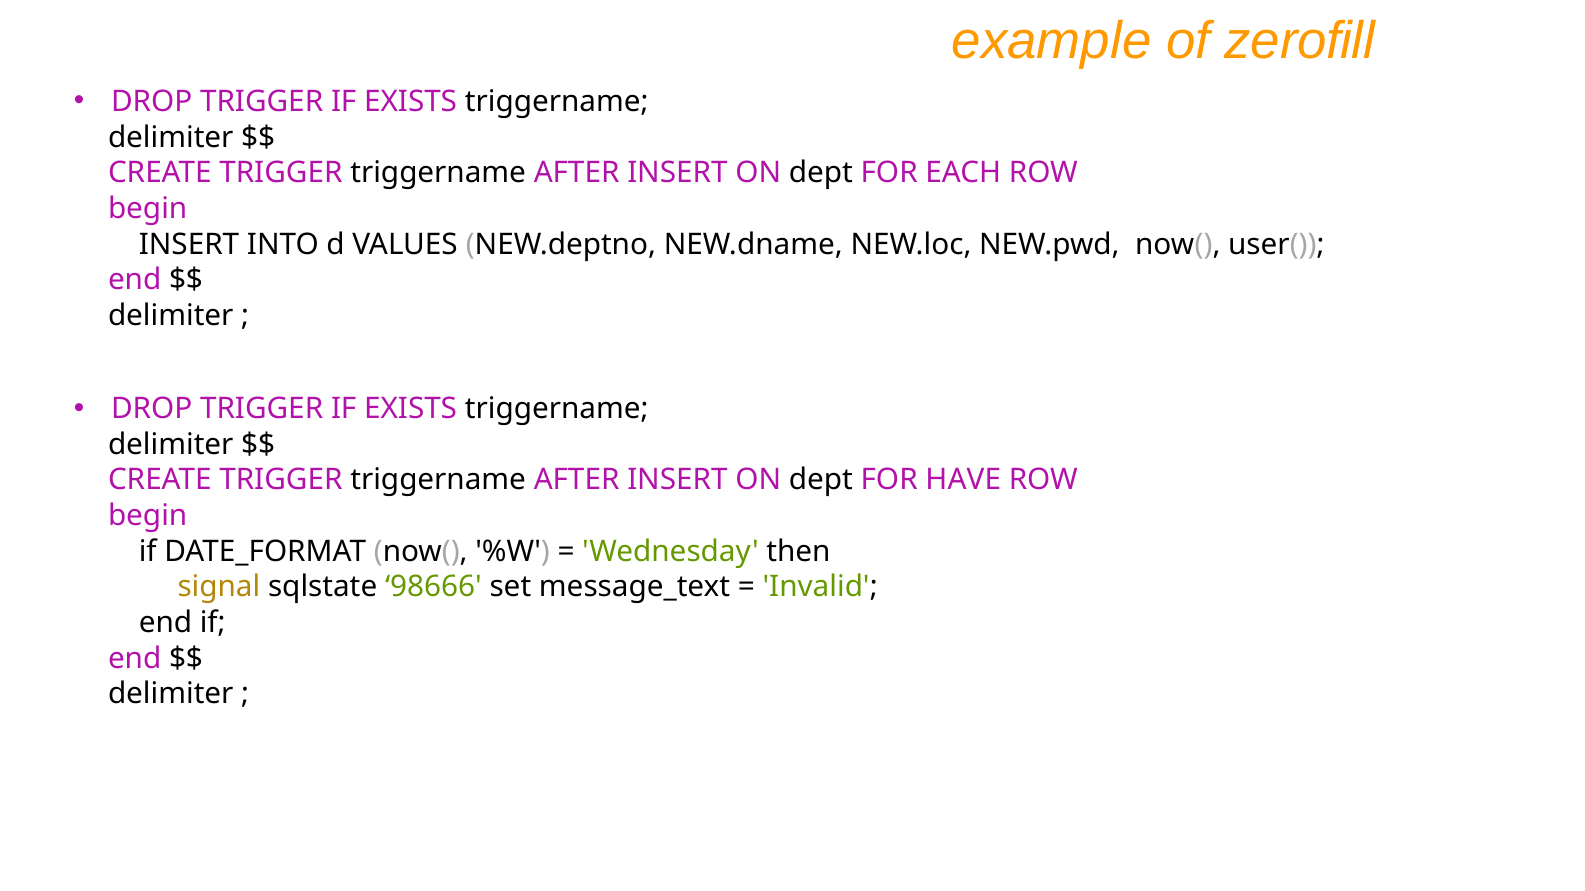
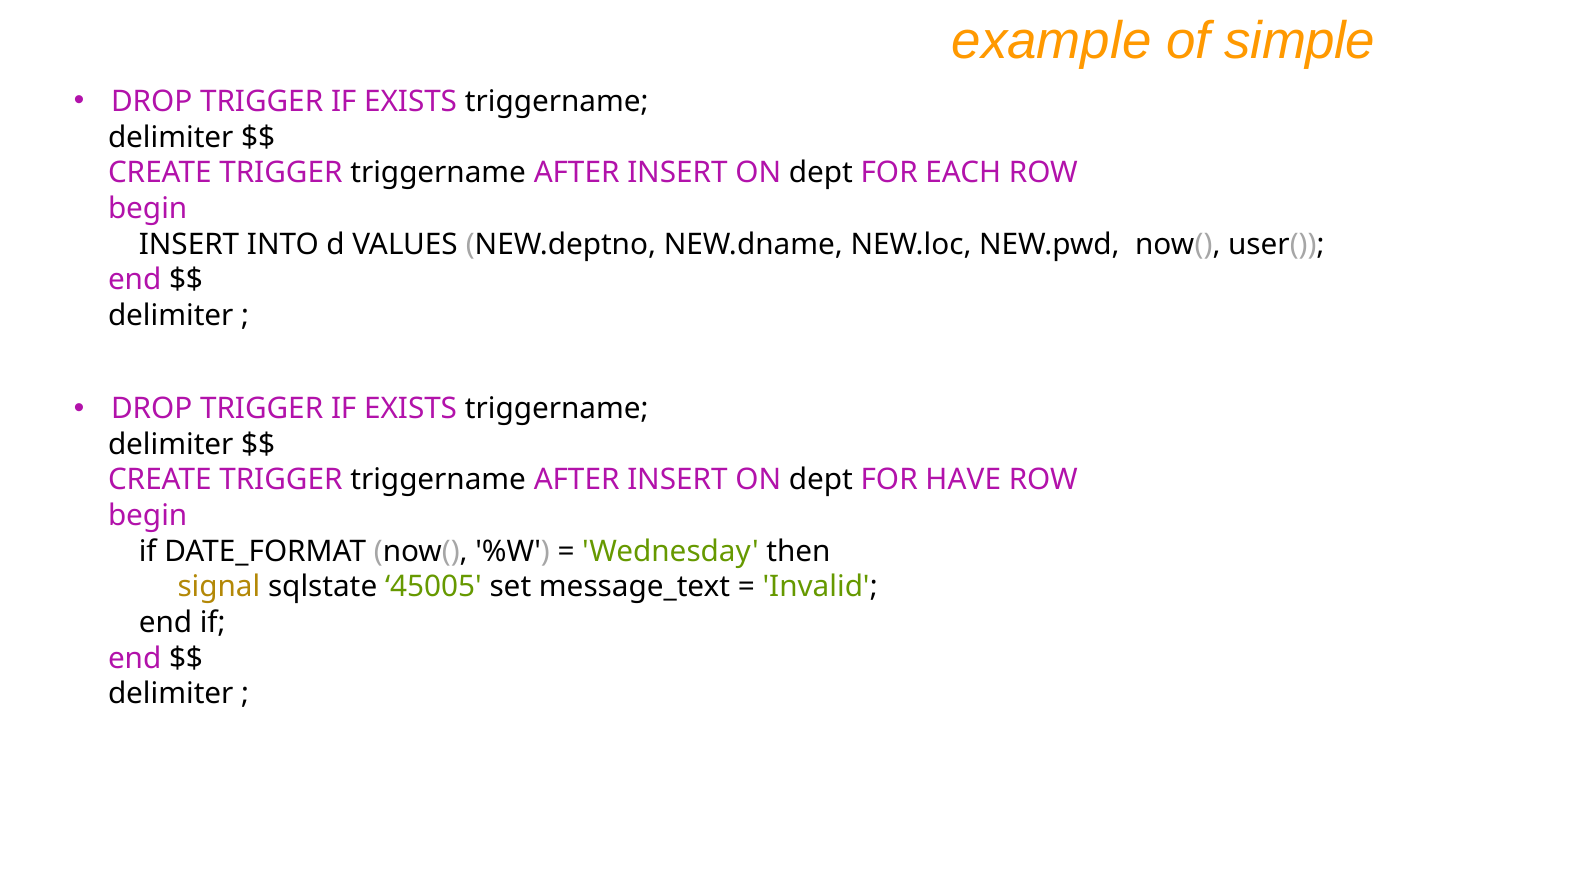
zerofill: zerofill -> simple
98666: 98666 -> 45005
